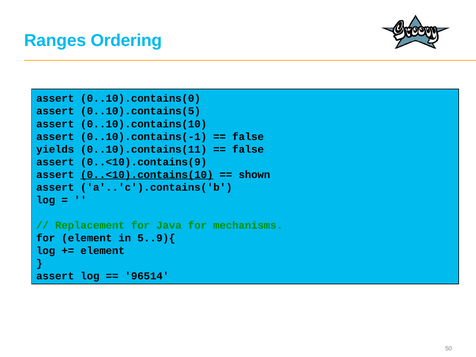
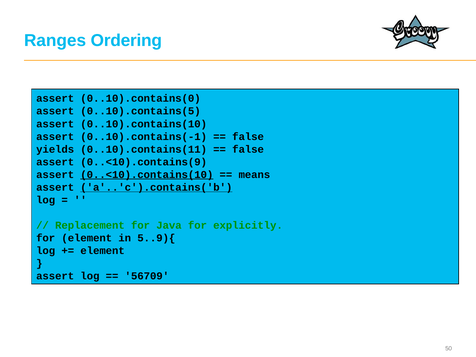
shown: shown -> means
a'..'c').contains('b underline: none -> present
mechanisms: mechanisms -> explicitly
96514: 96514 -> 56709
